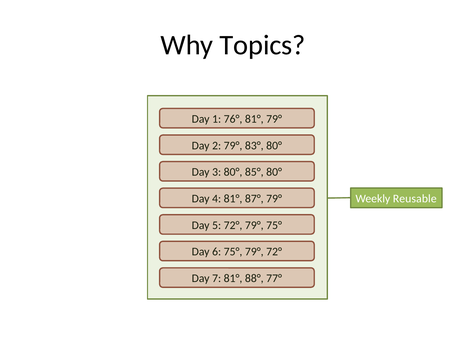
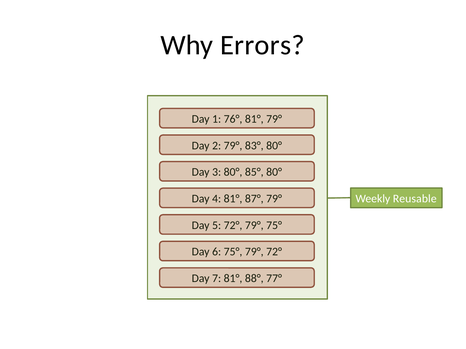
Topics: Topics -> Errors
